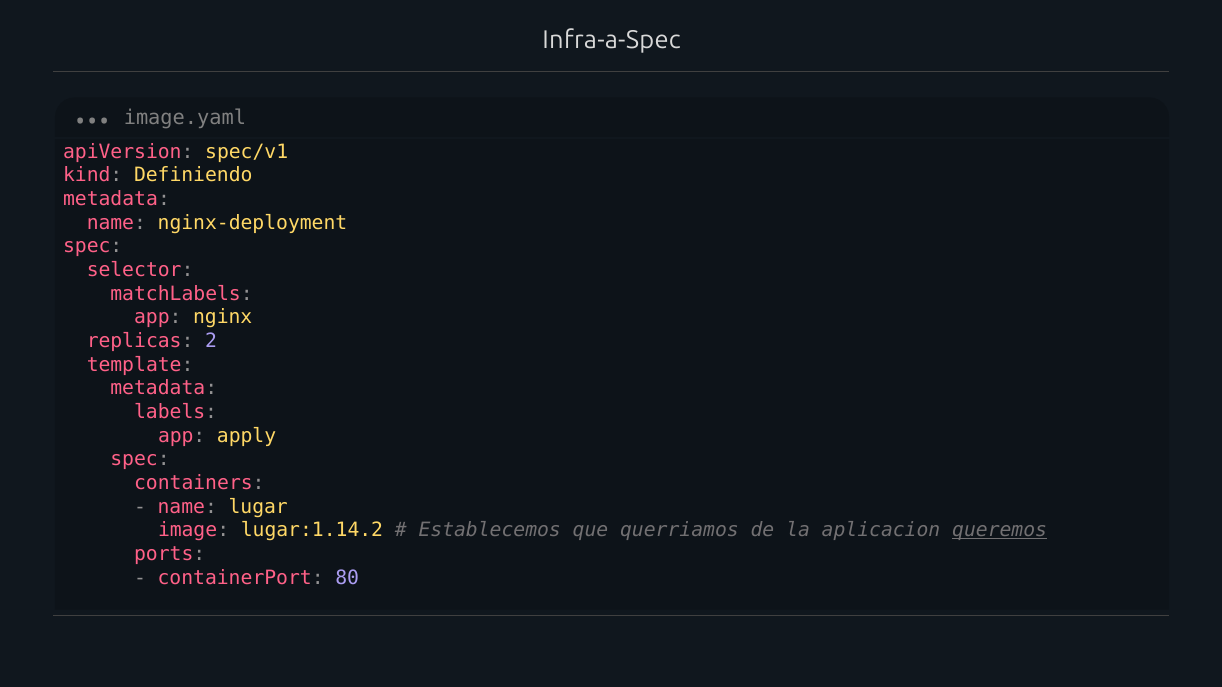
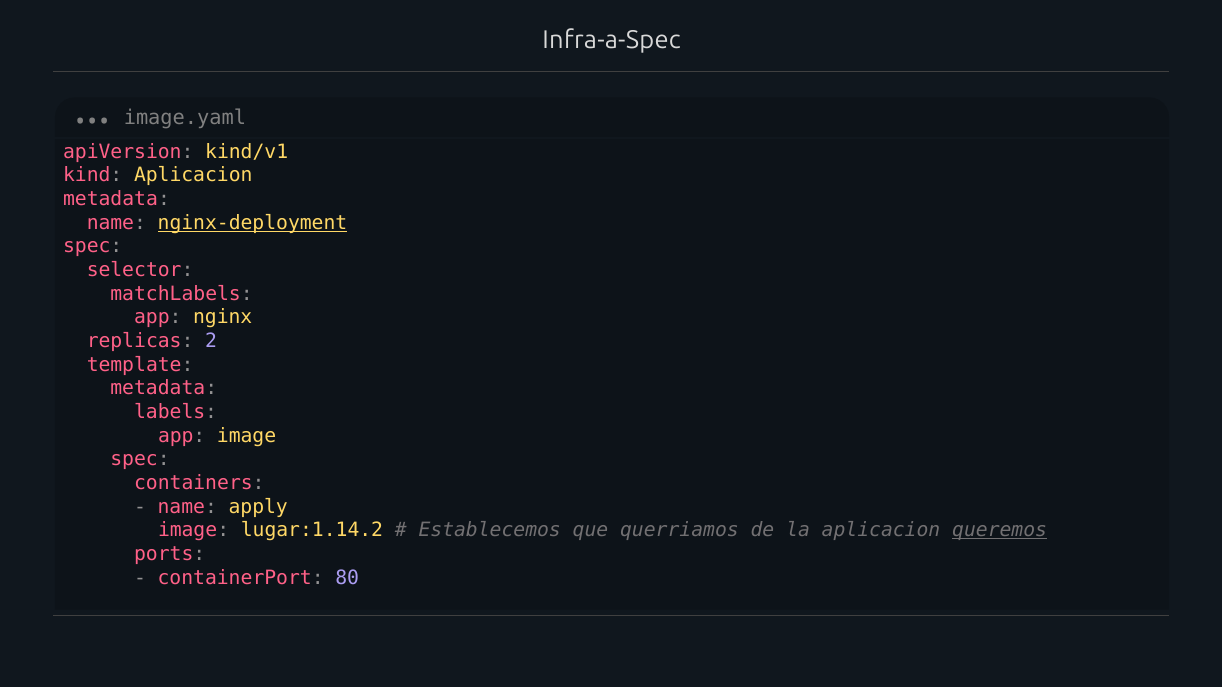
spec/v1: spec/v1 -> kind/v1
kind Definiendo: Definiendo -> Aplicacion
nginx-deployment underline: none -> present
app apply: apply -> image
lugar: lugar -> apply
